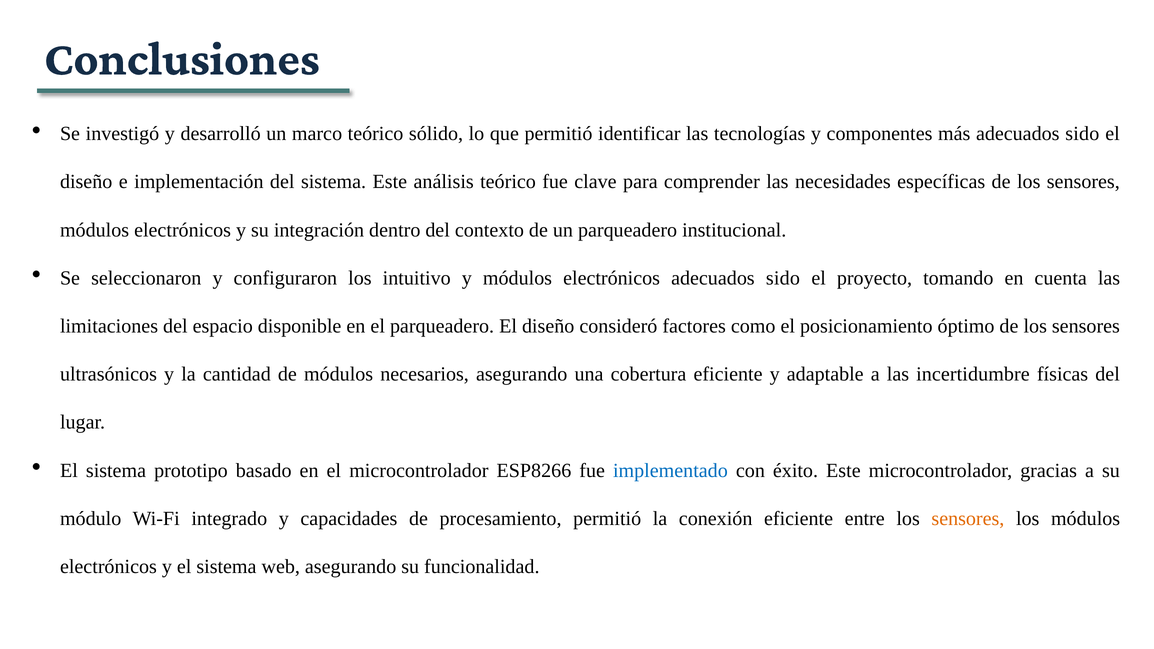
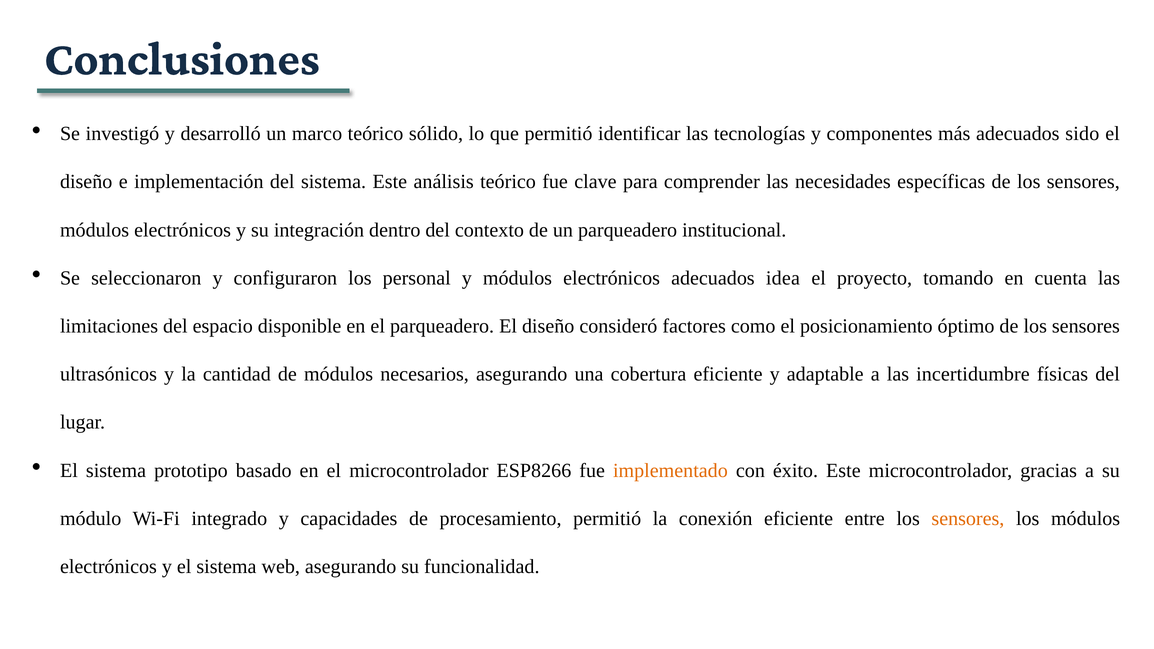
intuitivo: intuitivo -> personal
electrónicos adecuados sido: sido -> idea
implementado colour: blue -> orange
